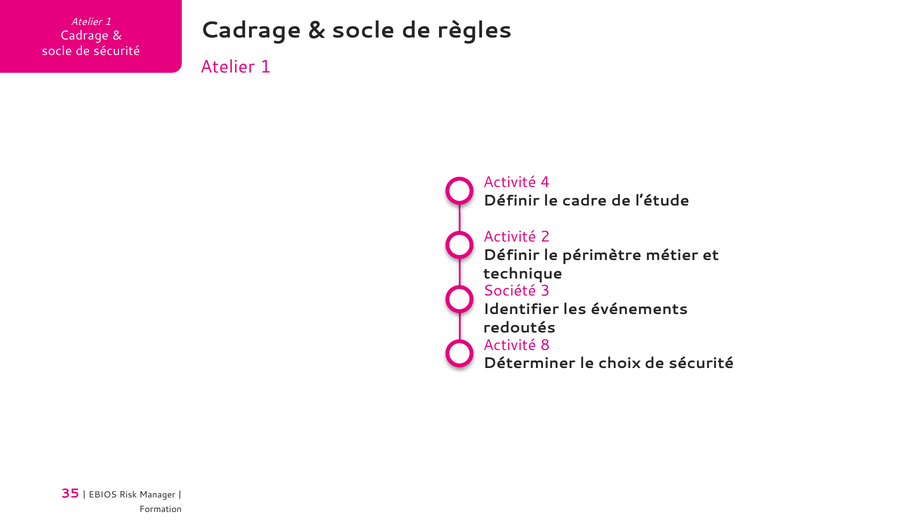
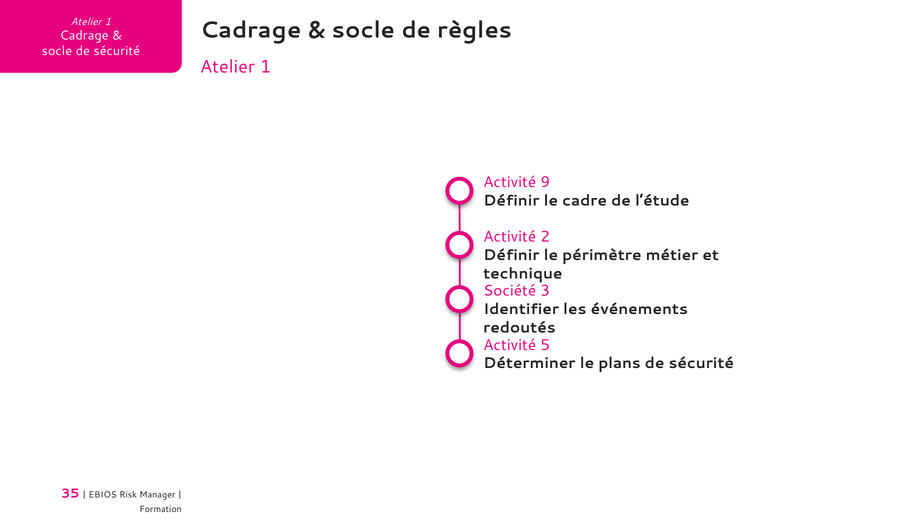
4: 4 -> 9
8: 8 -> 5
choix: choix -> plans
